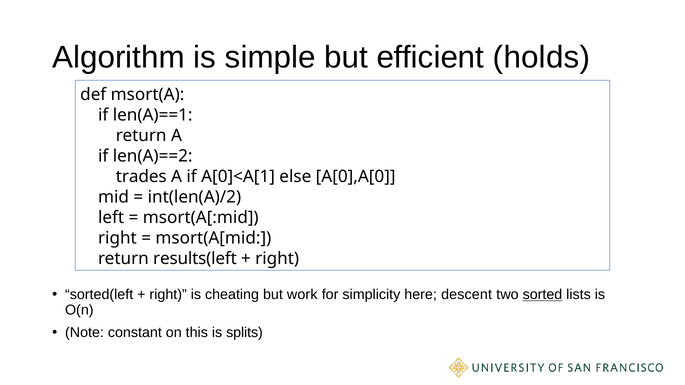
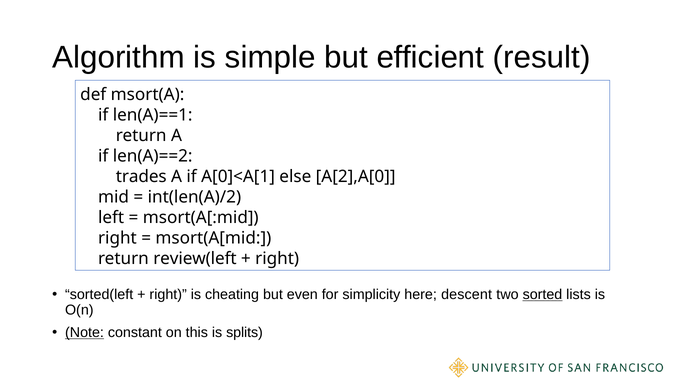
holds: holds -> result
A[0],A[0: A[0],A[0 -> A[2],A[0
results(left: results(left -> review(left
work: work -> even
Note underline: none -> present
